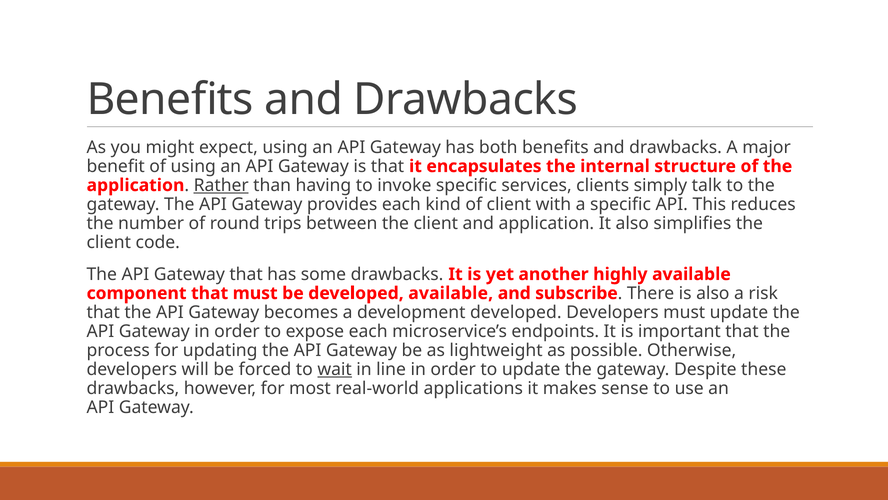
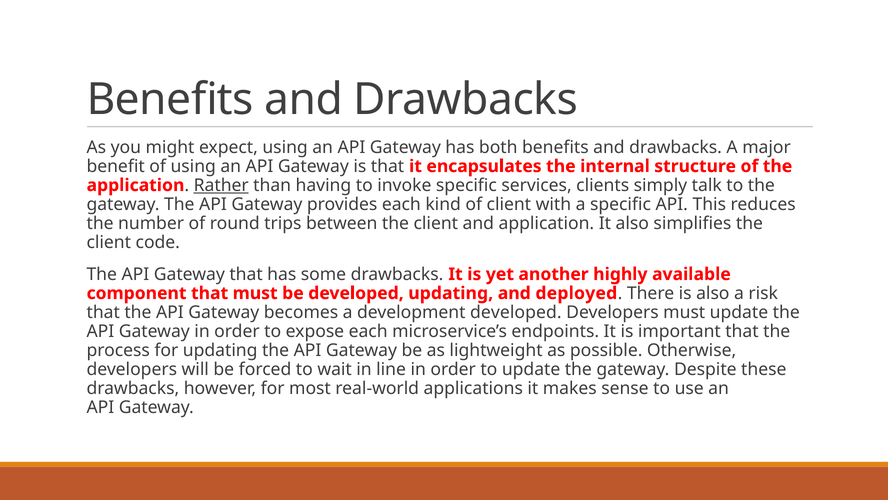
developed available: available -> updating
subscribe: subscribe -> deployed
wait underline: present -> none
